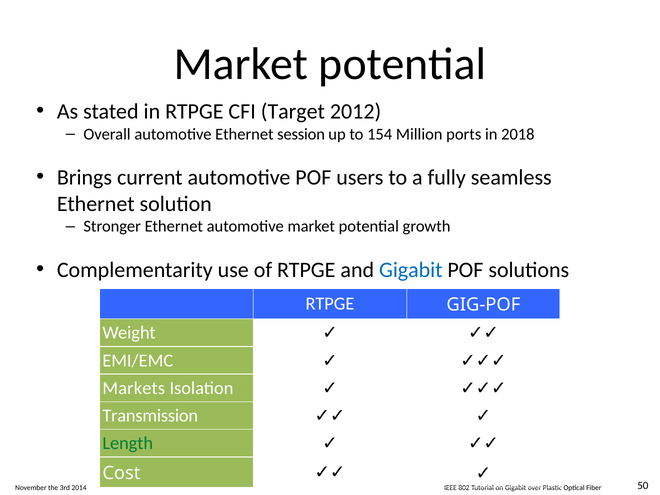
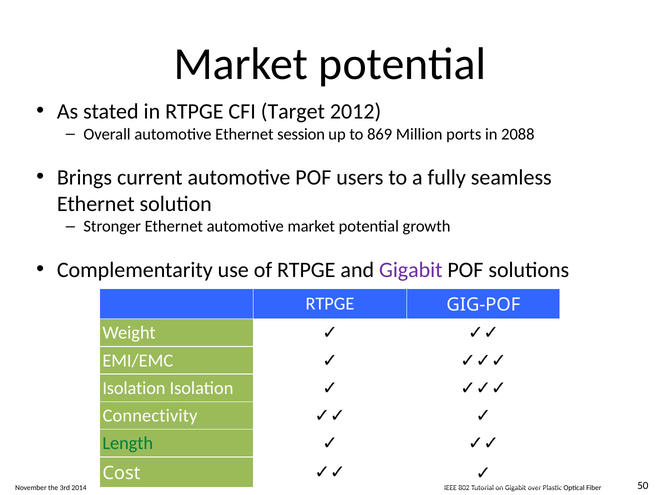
154: 154 -> 869
2018: 2018 -> 2088
Gigabit at (411, 270) colour: blue -> purple
Markets at (134, 388): Markets -> Isolation
Transmission: Transmission -> Connectivity
